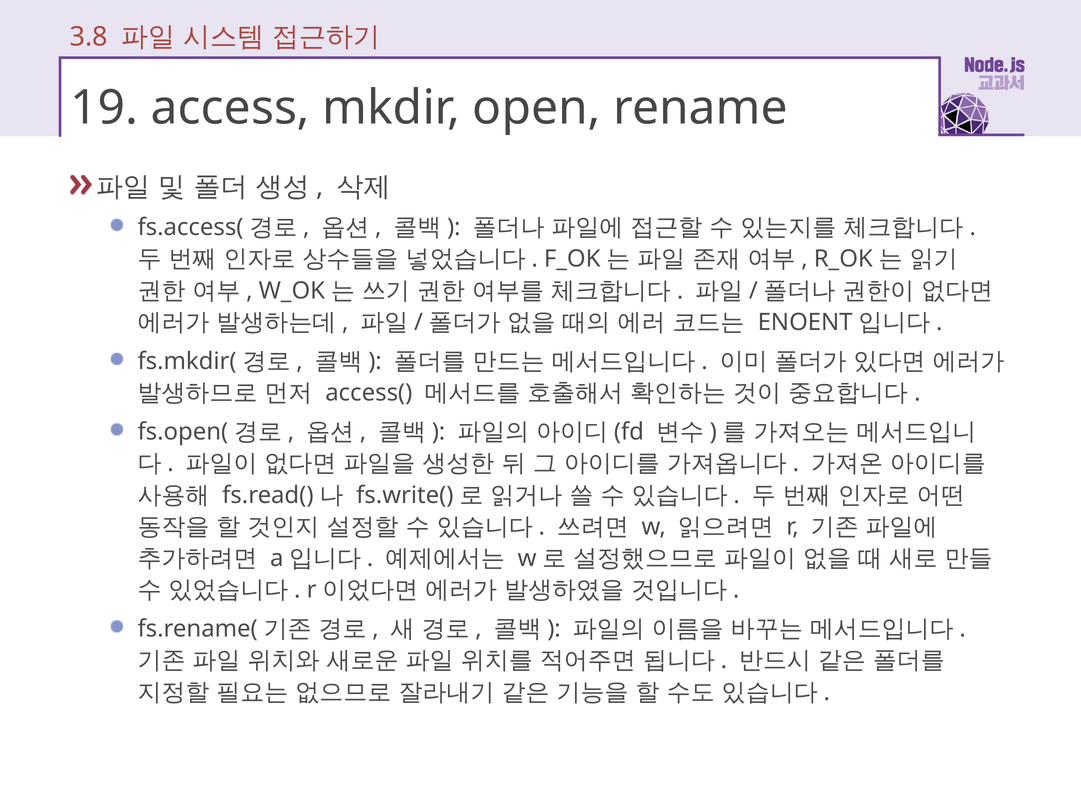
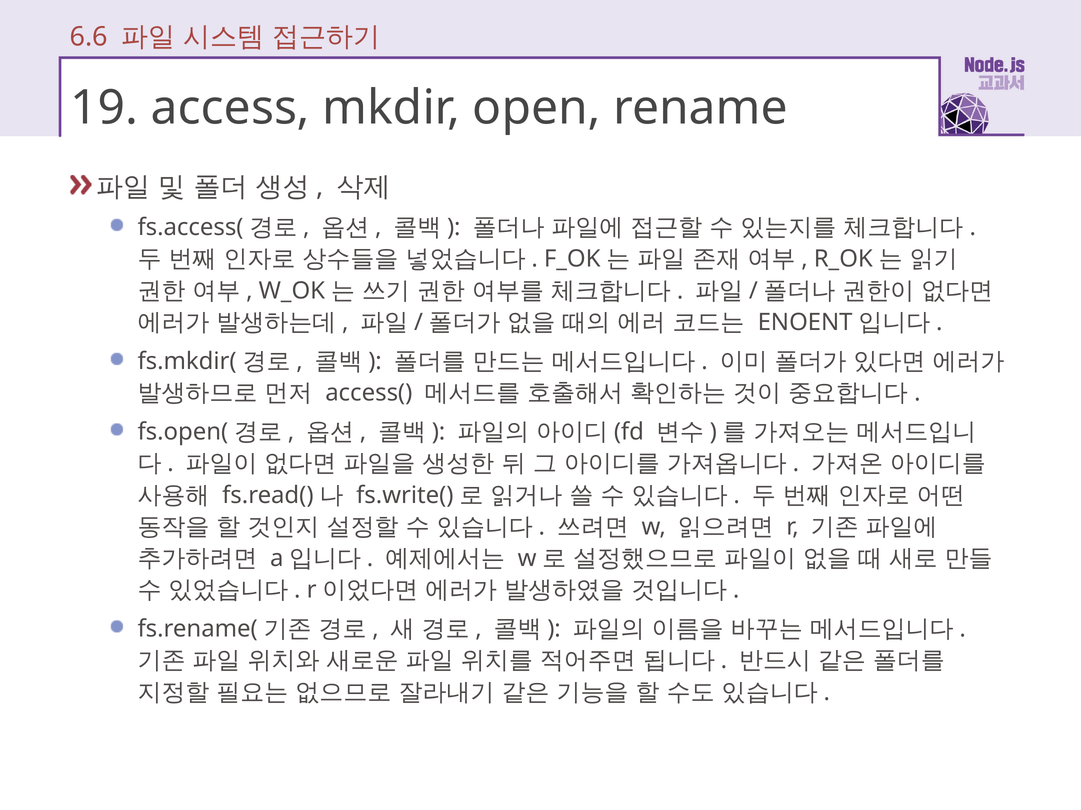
3.8: 3.8 -> 6.6
